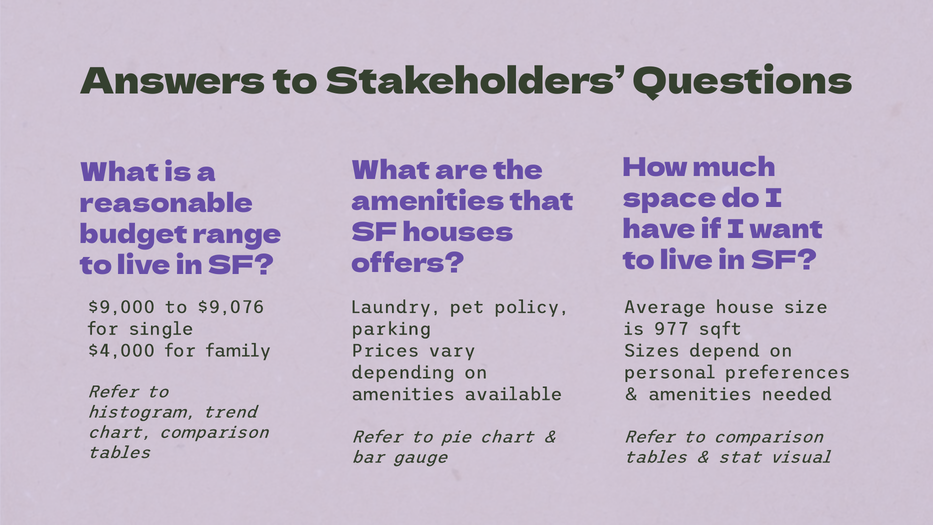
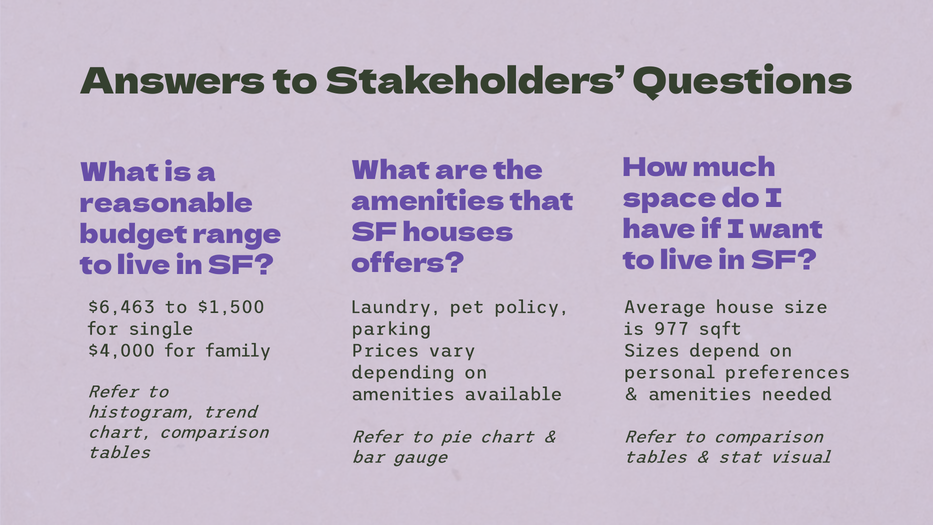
$9,000: $9,000 -> $6,463
$9,076: $9,076 -> $1,500
